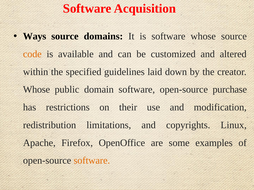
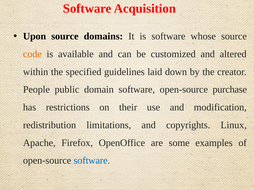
Ways: Ways -> Upon
Whose at (36, 90): Whose -> People
software at (92, 161) colour: orange -> blue
